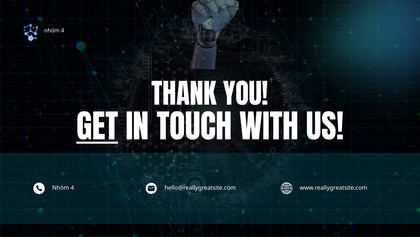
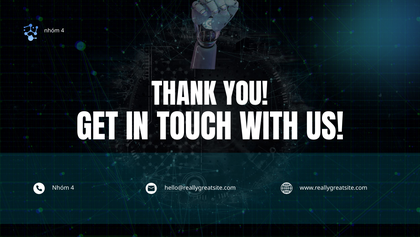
GET underline: present -> none
